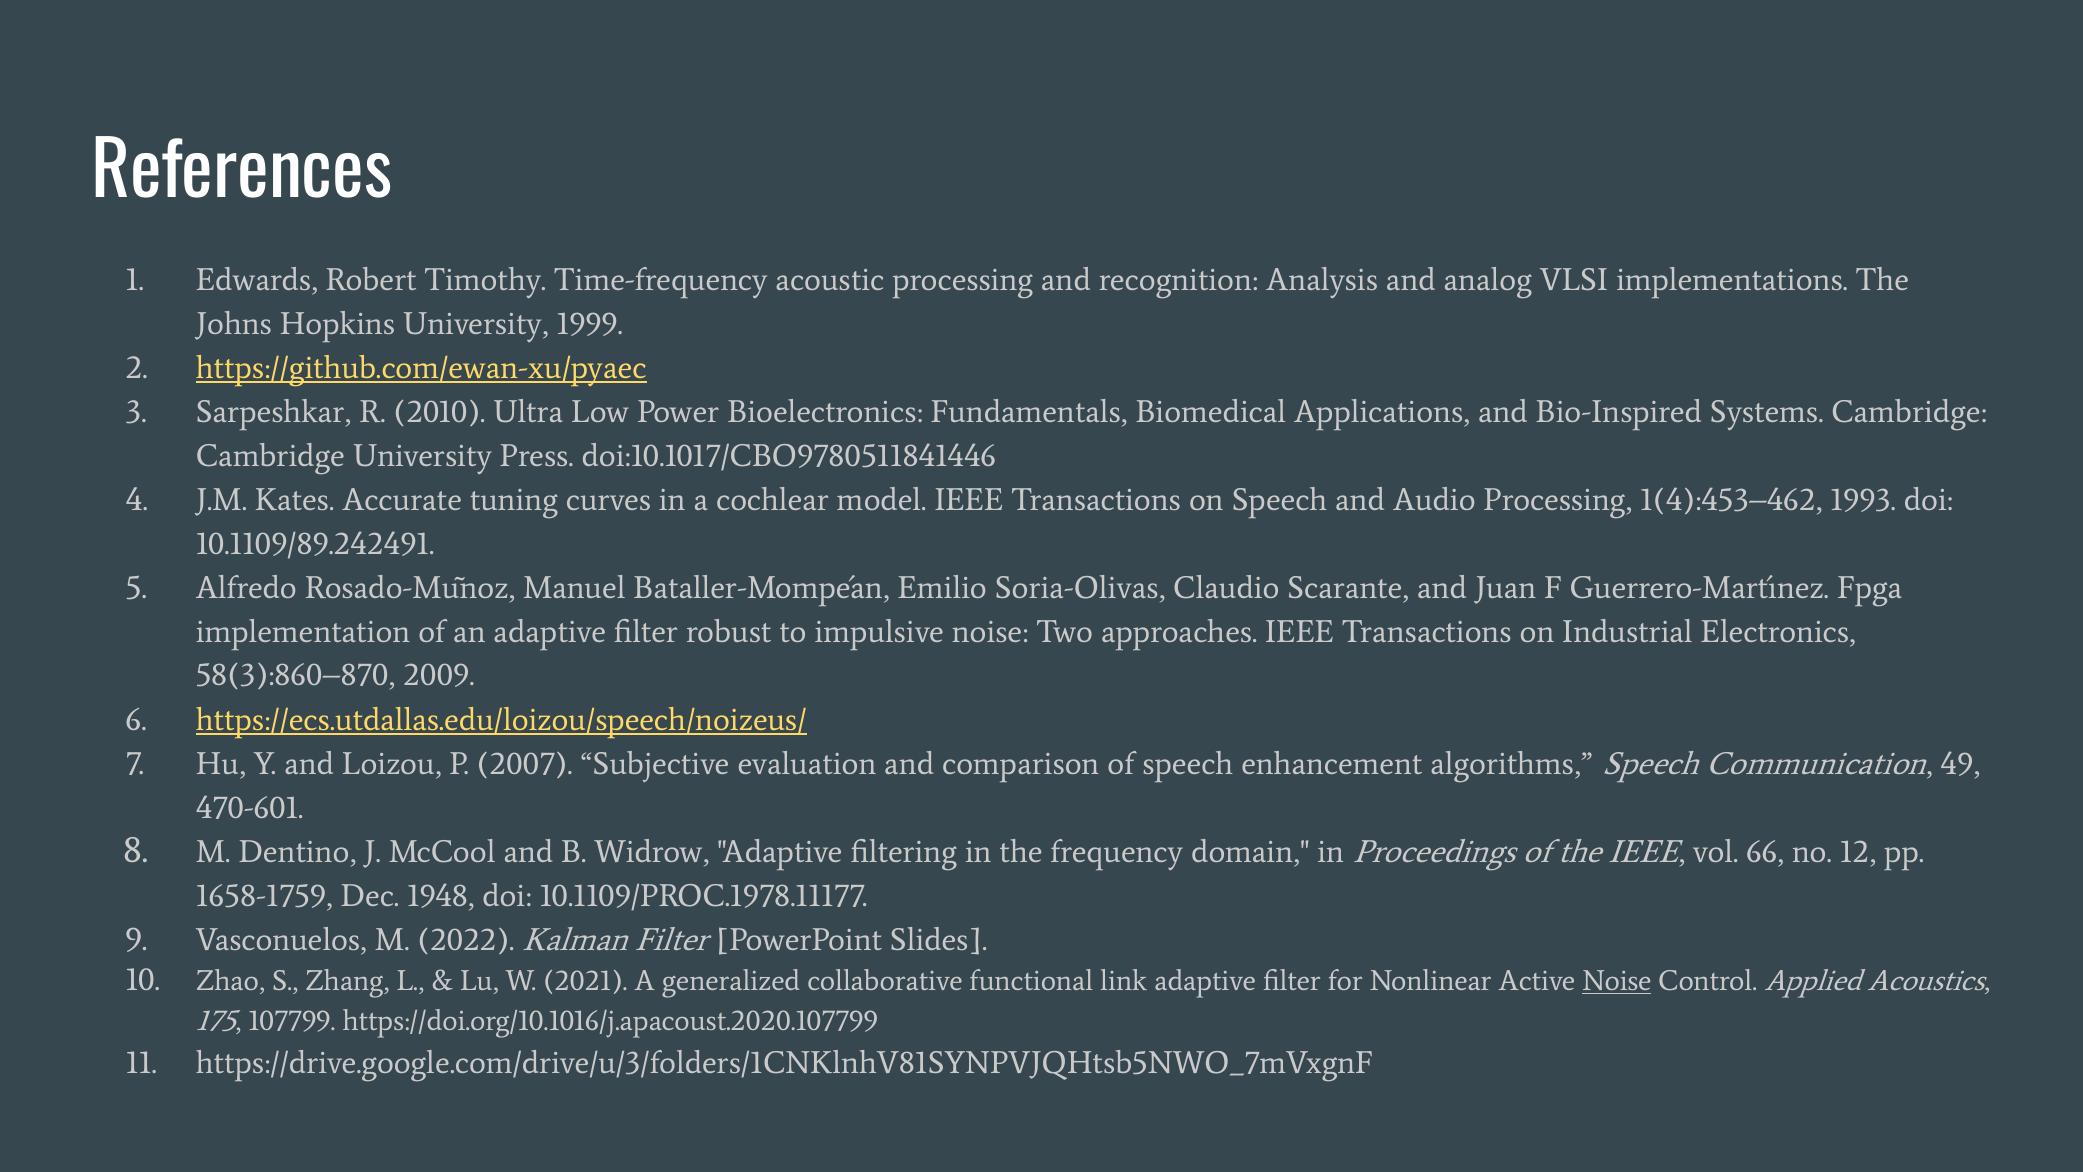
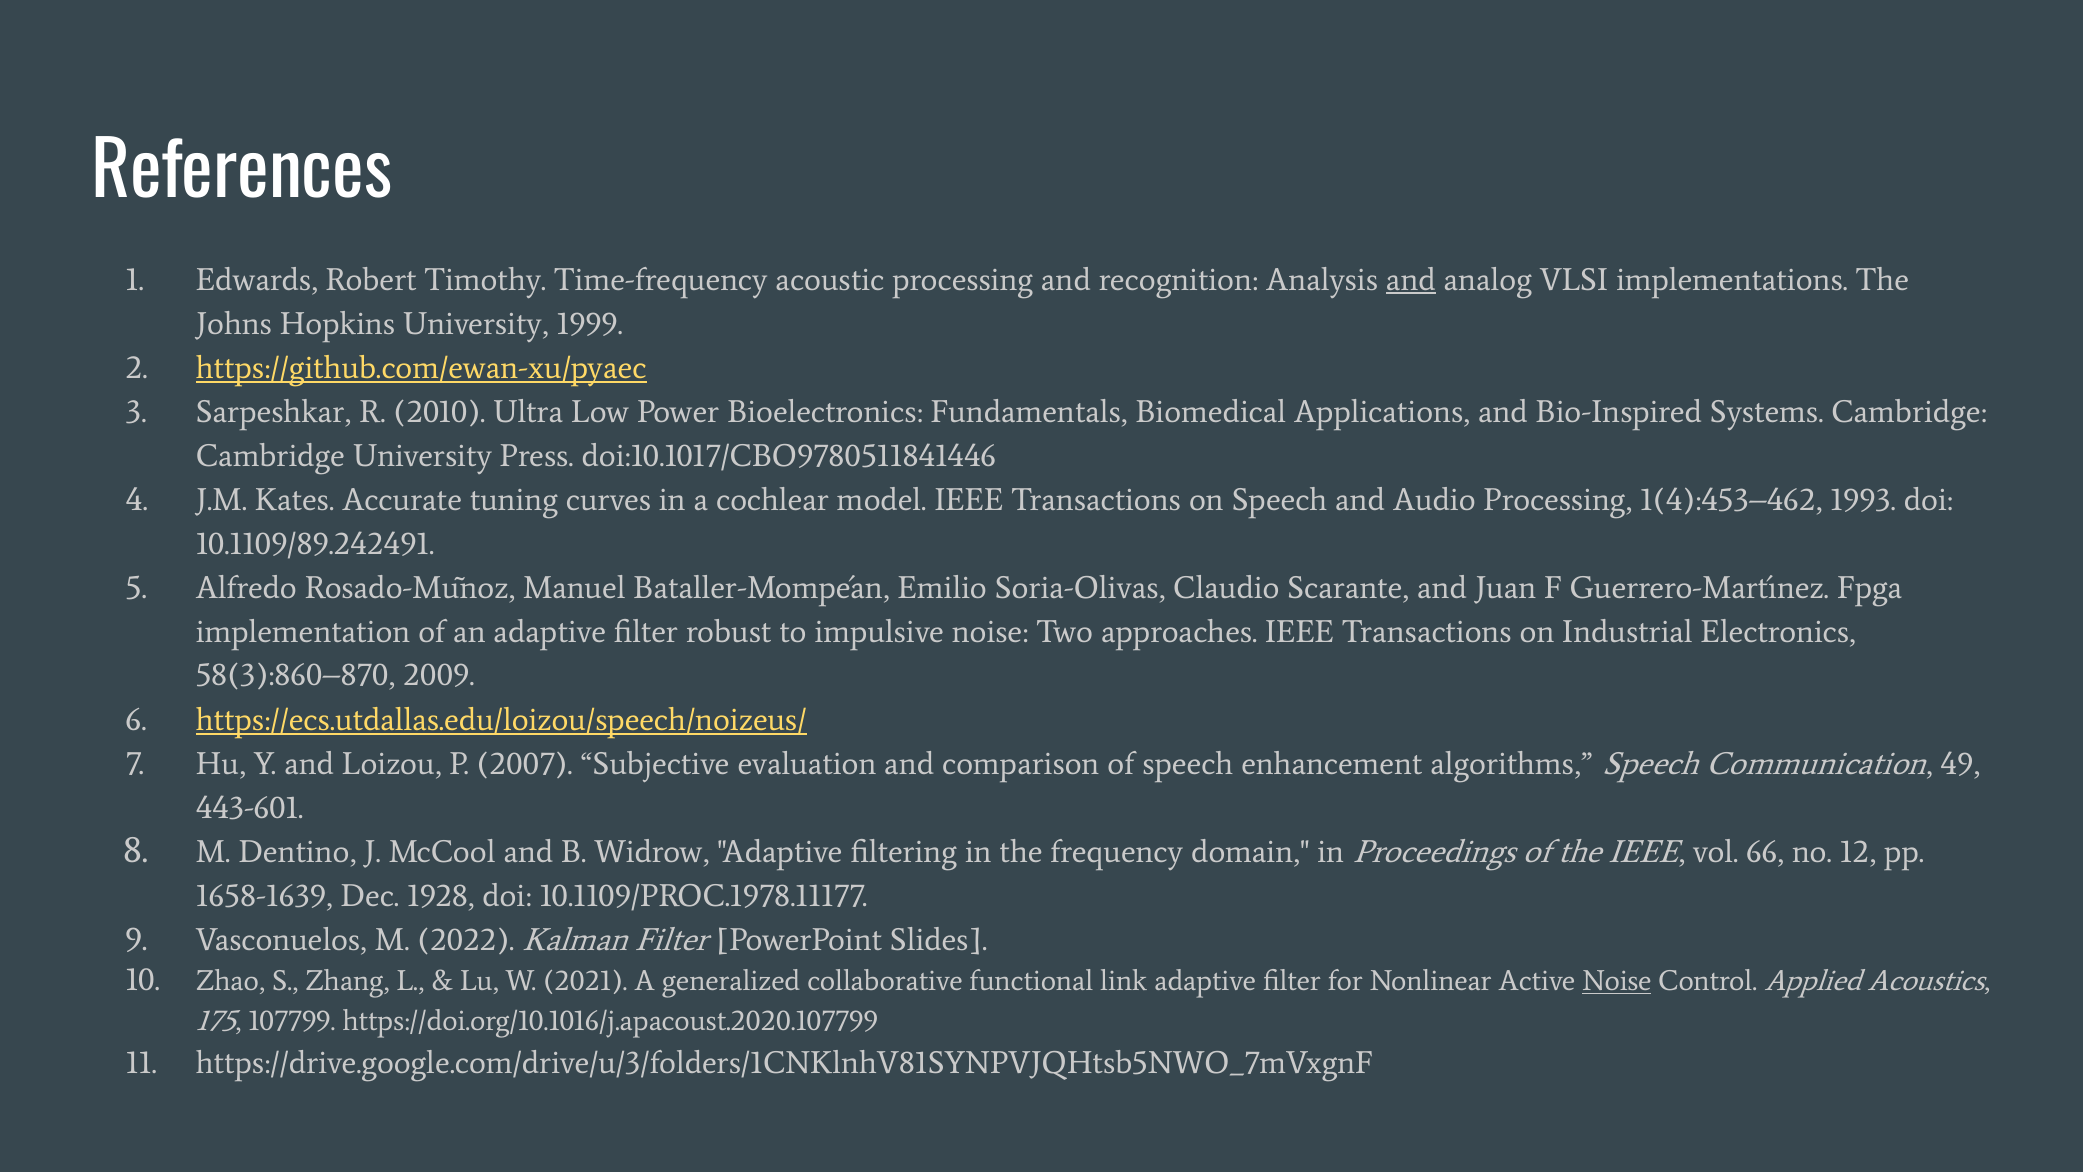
and at (1411, 280) underline: none -> present
470-601: 470-601 -> 443-601
1658-1759: 1658-1759 -> 1658-1639
1948: 1948 -> 1928
